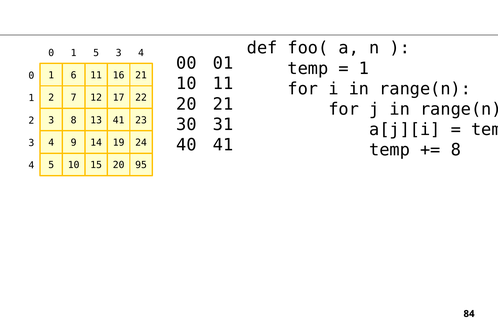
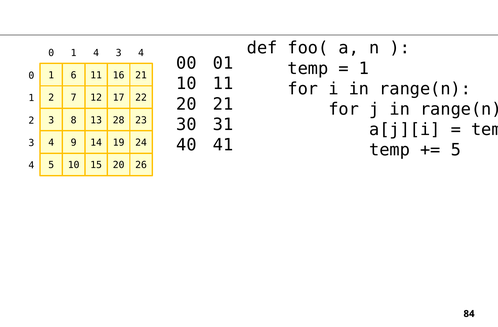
1 5: 5 -> 4
13 41: 41 -> 28
8 at (456, 150): 8 -> 5
95: 95 -> 26
